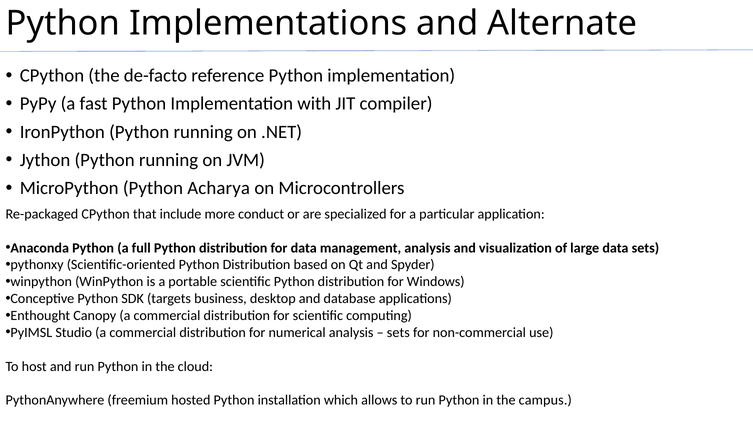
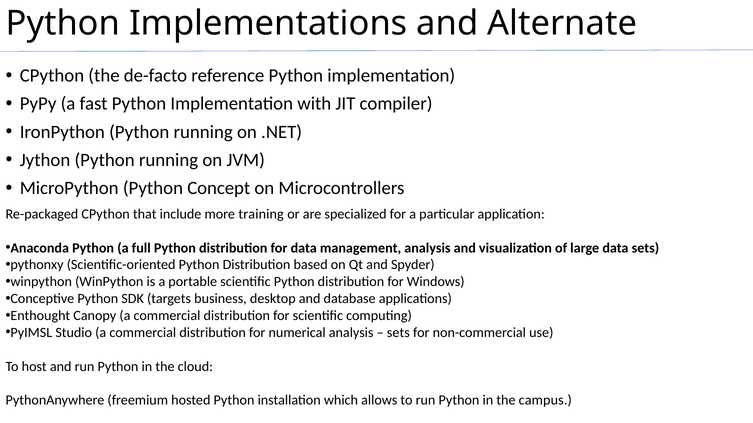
Acharya: Acharya -> Concept
conduct: conduct -> training
